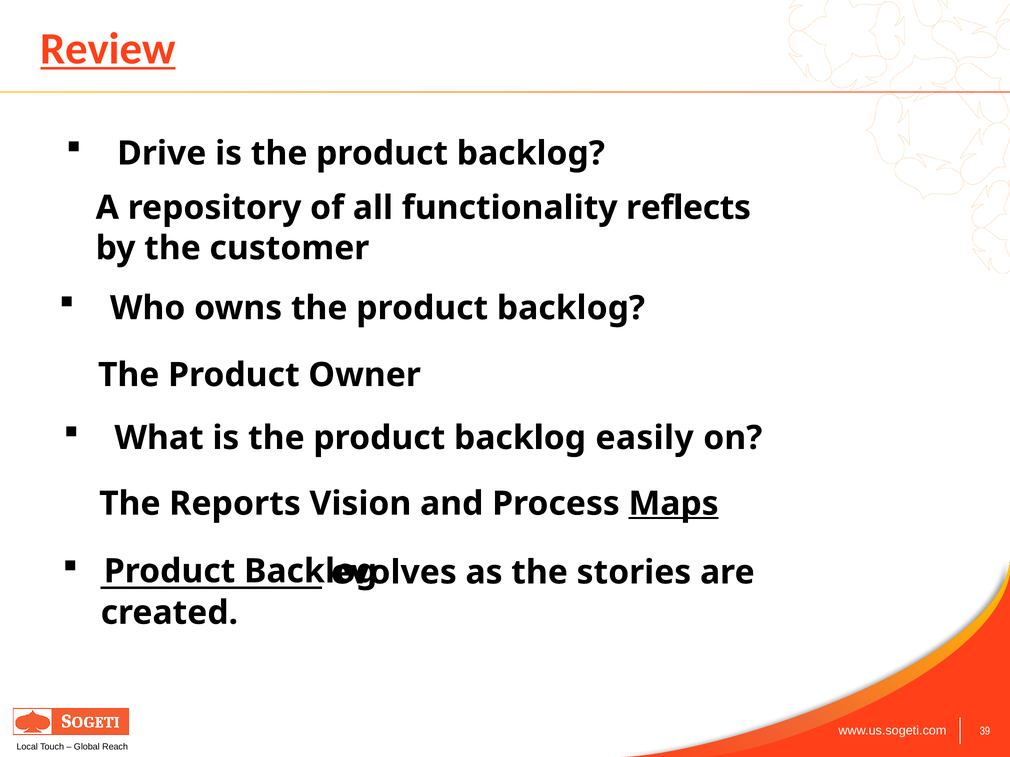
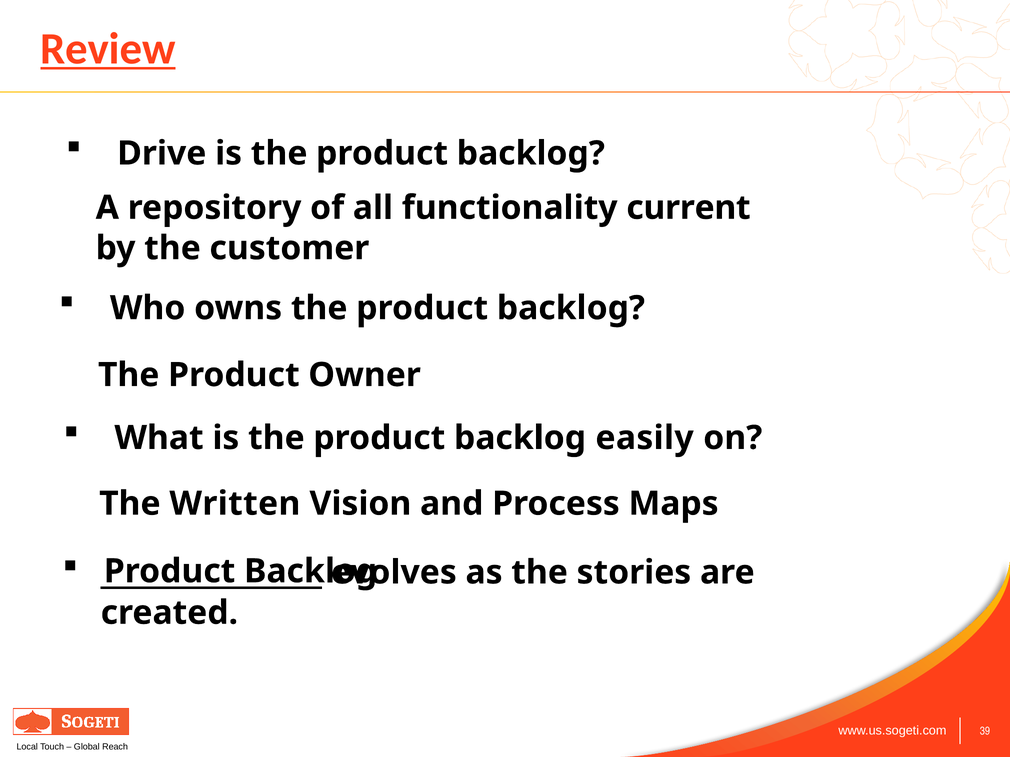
reflects: reflects -> current
Reports: Reports -> Written
Maps underline: present -> none
